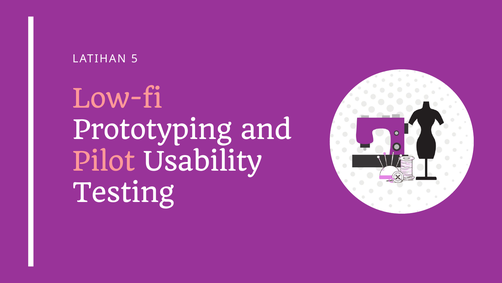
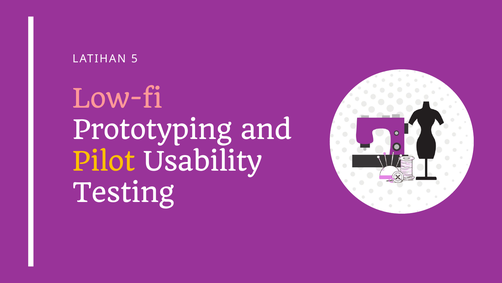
Pilot colour: pink -> yellow
